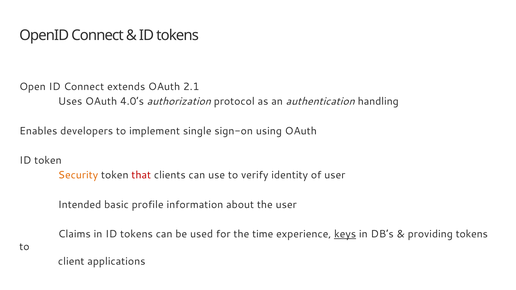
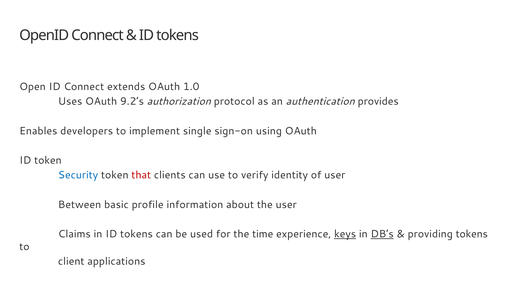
2.1: 2.1 -> 1.0
4.0’s: 4.0’s -> 9.2’s
handling: handling -> provides
Security colour: orange -> blue
Intended: Intended -> Between
DB’s underline: none -> present
